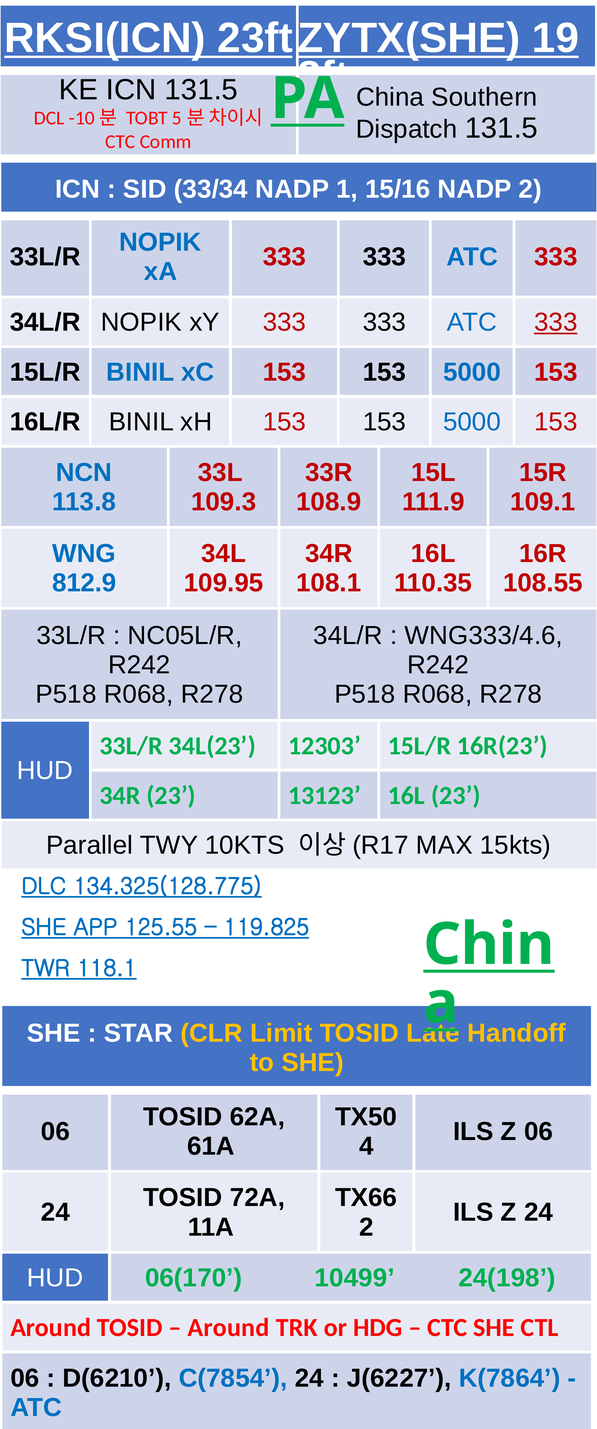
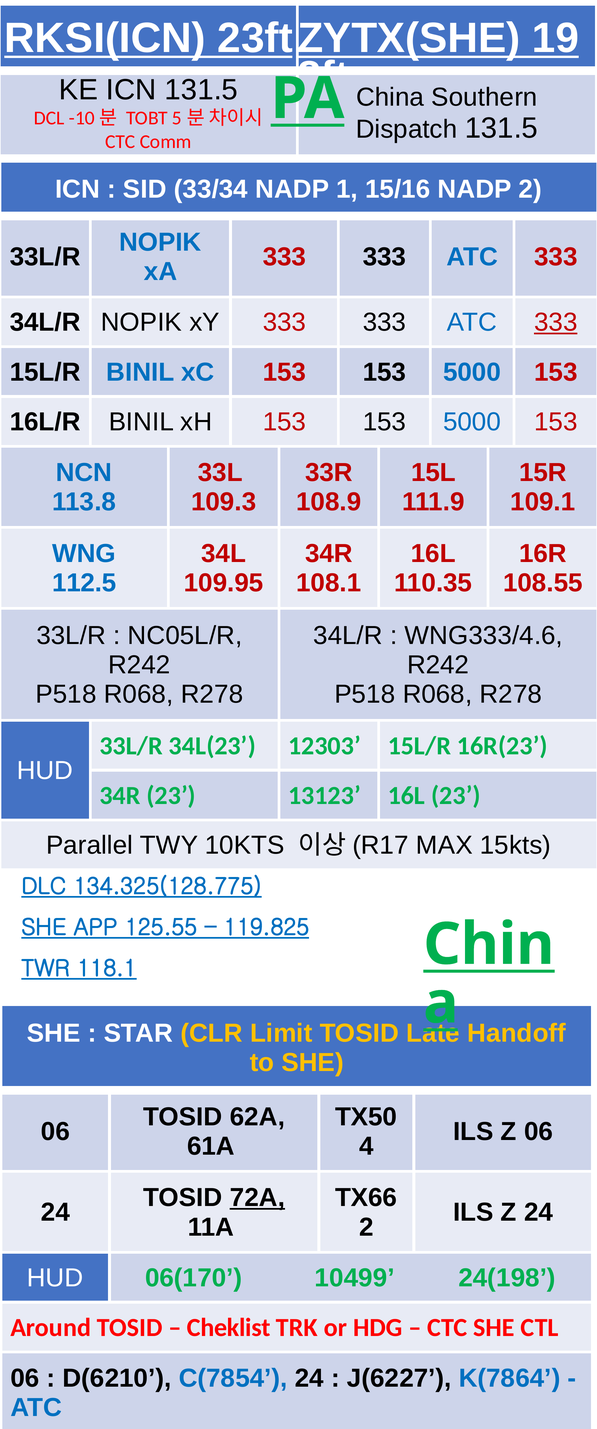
812.9: 812.9 -> 112.5
72A underline: none -> present
Around at (228, 1327): Around -> Cheklist
